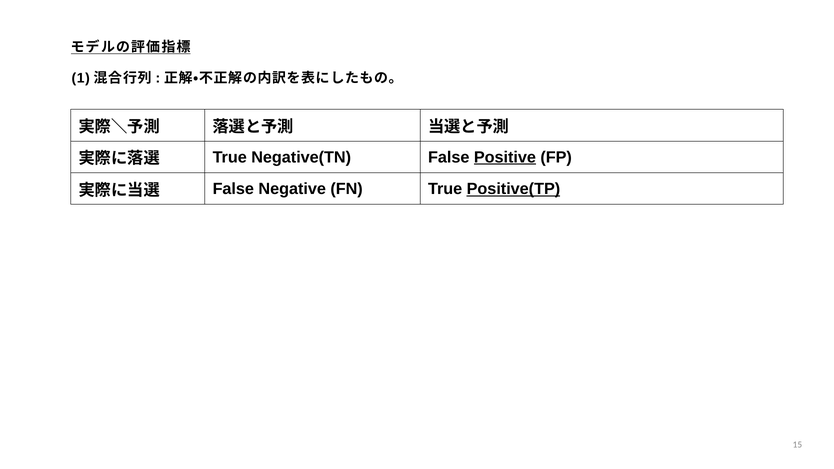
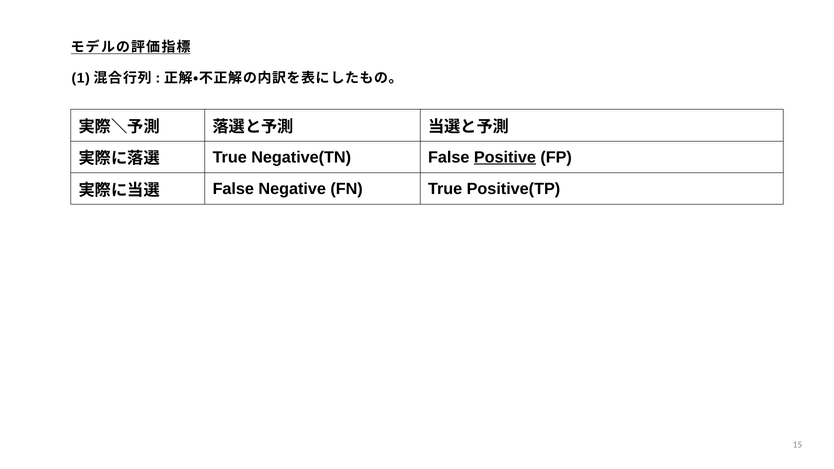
Positive(TP underline: present -> none
